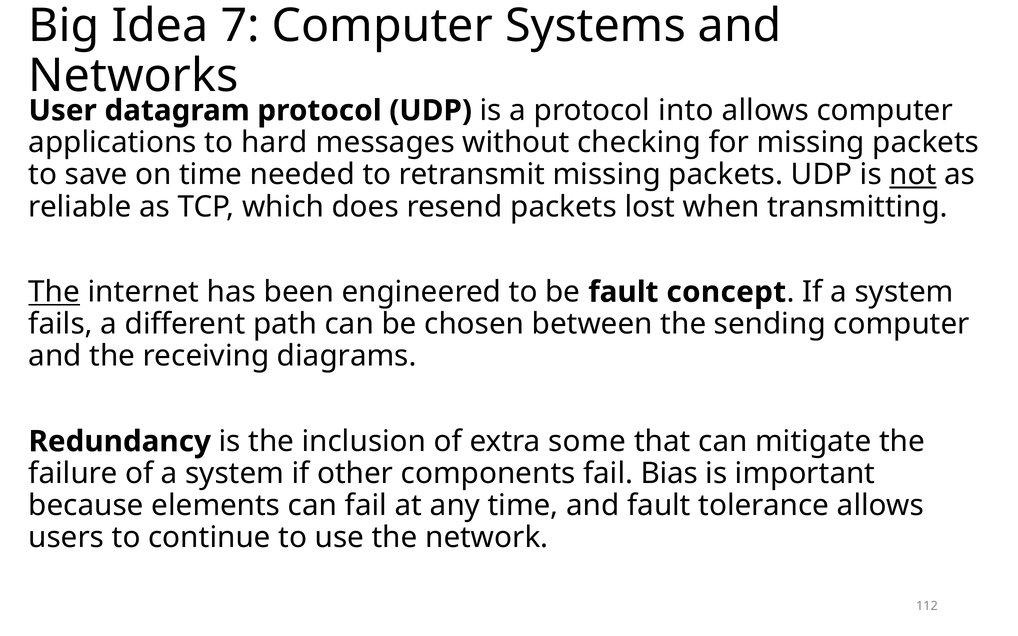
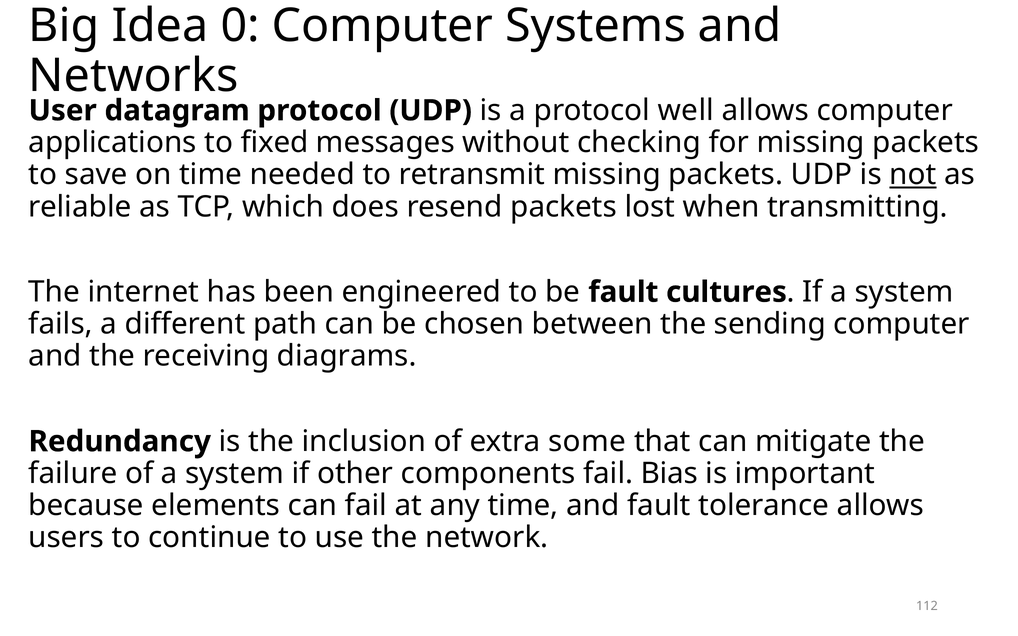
7: 7 -> 0
into: into -> well
hard: hard -> fixed
The at (54, 292) underline: present -> none
concept: concept -> cultures
